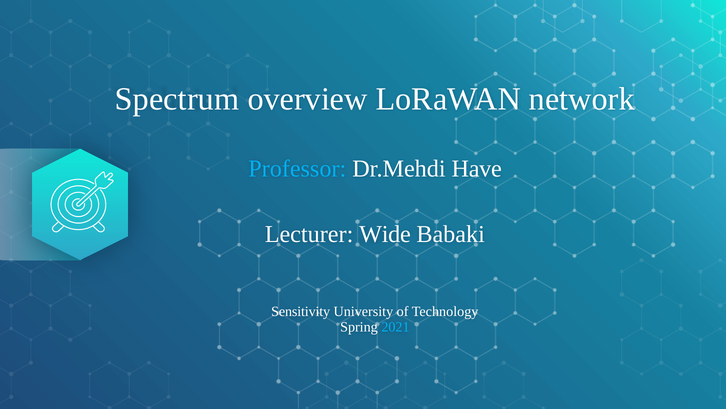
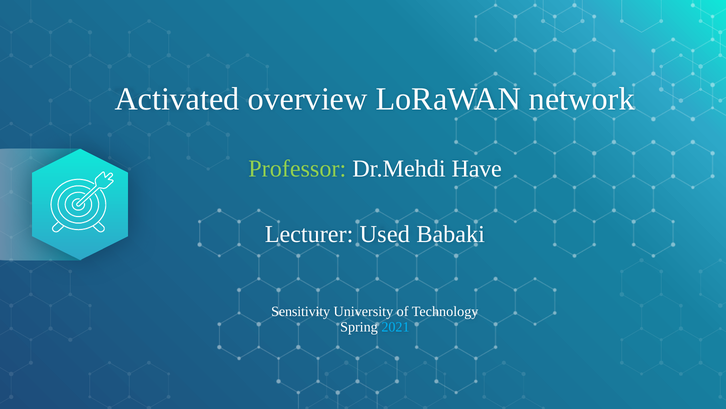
Spectrum: Spectrum -> Activated
Professor colour: light blue -> light green
Wide: Wide -> Used
